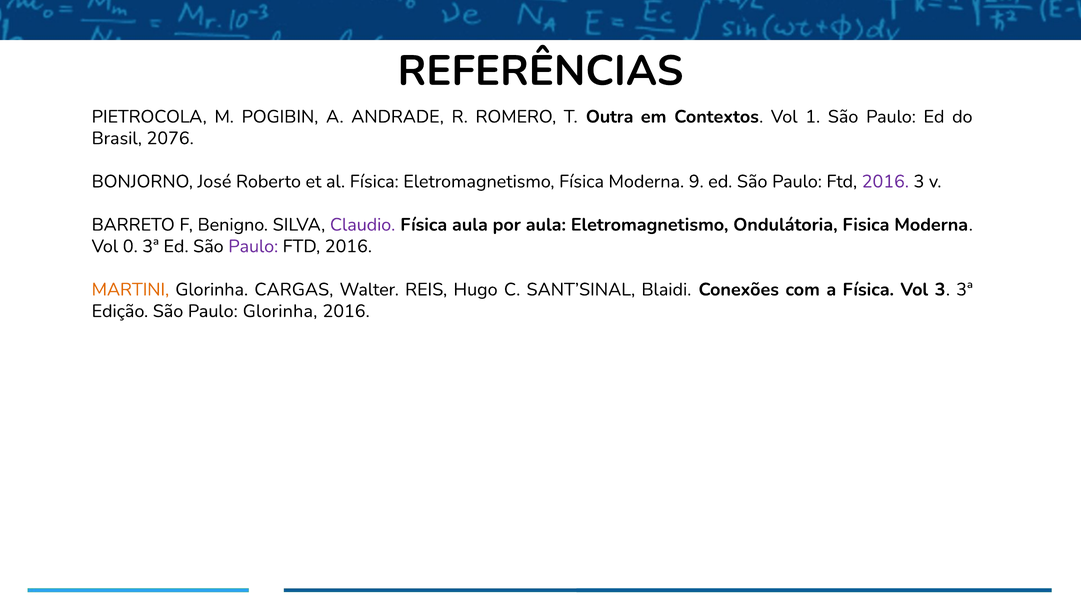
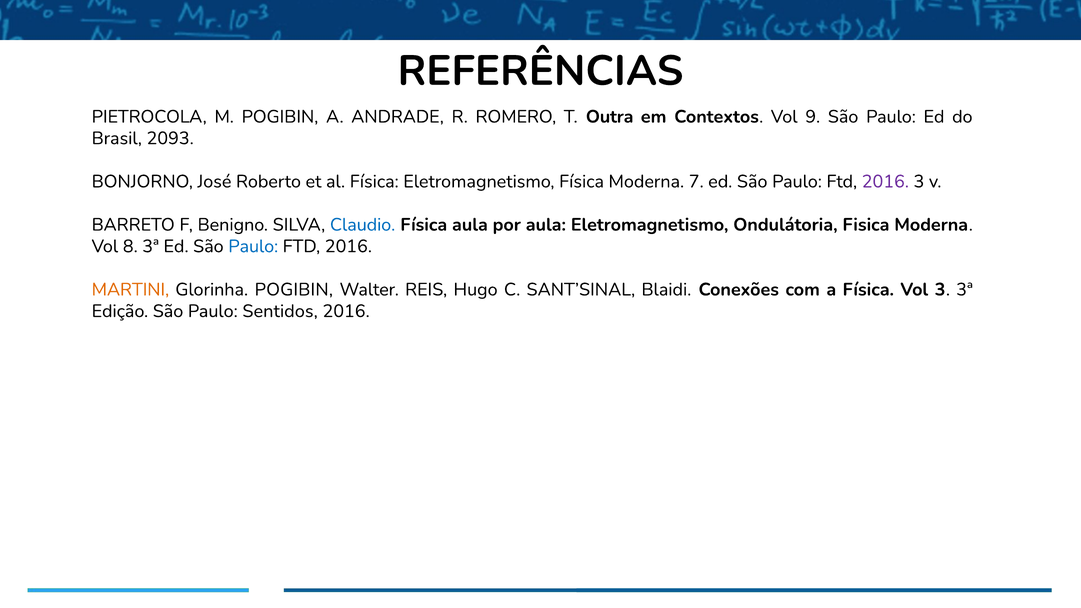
1: 1 -> 9
2076: 2076 -> 2093
9: 9 -> 7
Claudio colour: purple -> blue
0: 0 -> 8
Paulo at (253, 246) colour: purple -> blue
Glorinha CARGAS: CARGAS -> POGIBIN
Paulo Glorinha: Glorinha -> Sentidos
